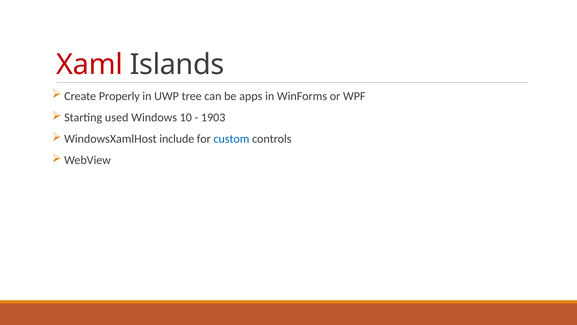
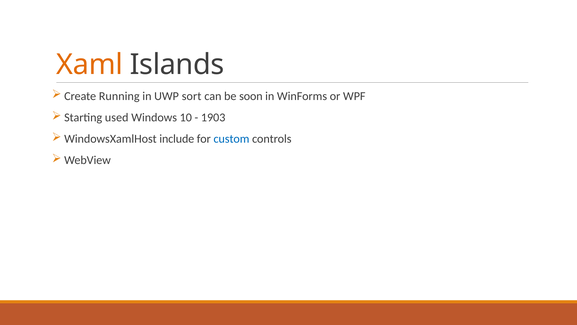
Xaml colour: red -> orange
Properly: Properly -> Running
tree: tree -> sort
apps: apps -> soon
